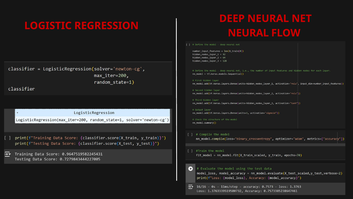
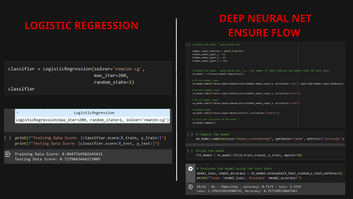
NEURAL at (248, 33): NEURAL -> ENSURE
